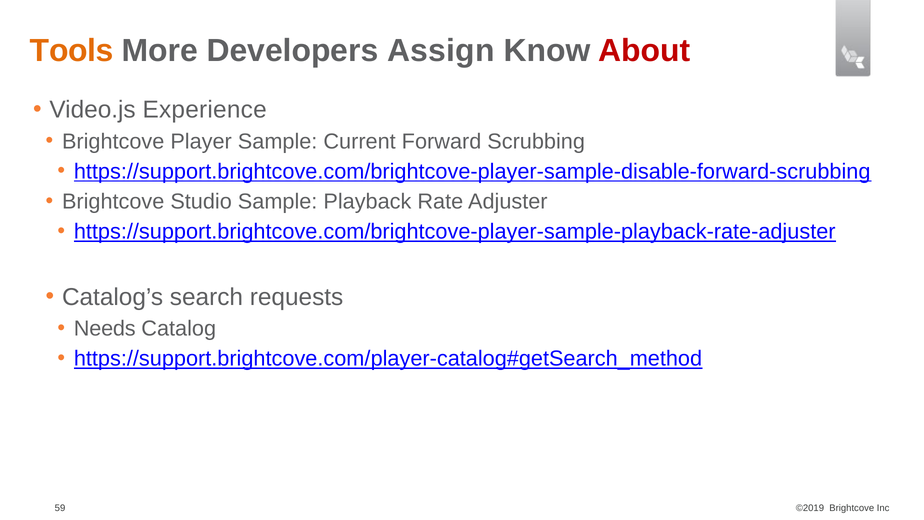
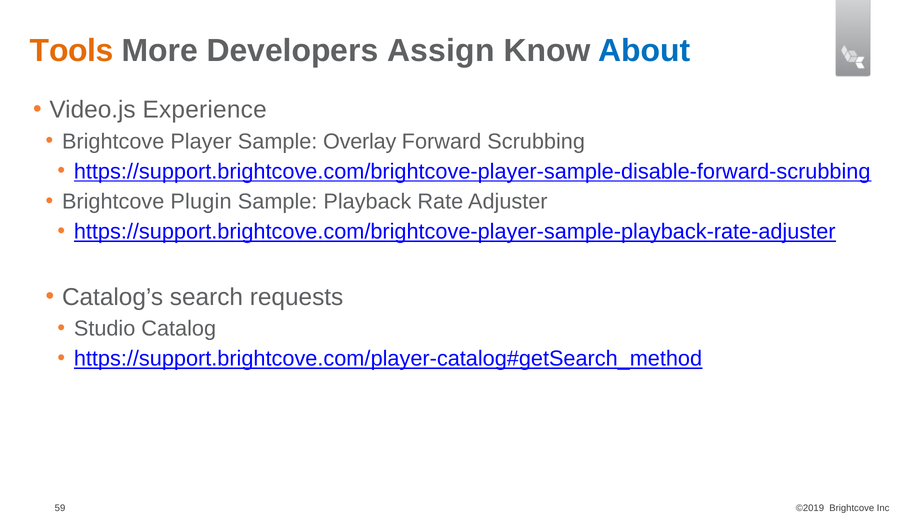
About colour: red -> blue
Current: Current -> Overlay
Studio: Studio -> Plugin
Needs: Needs -> Studio
